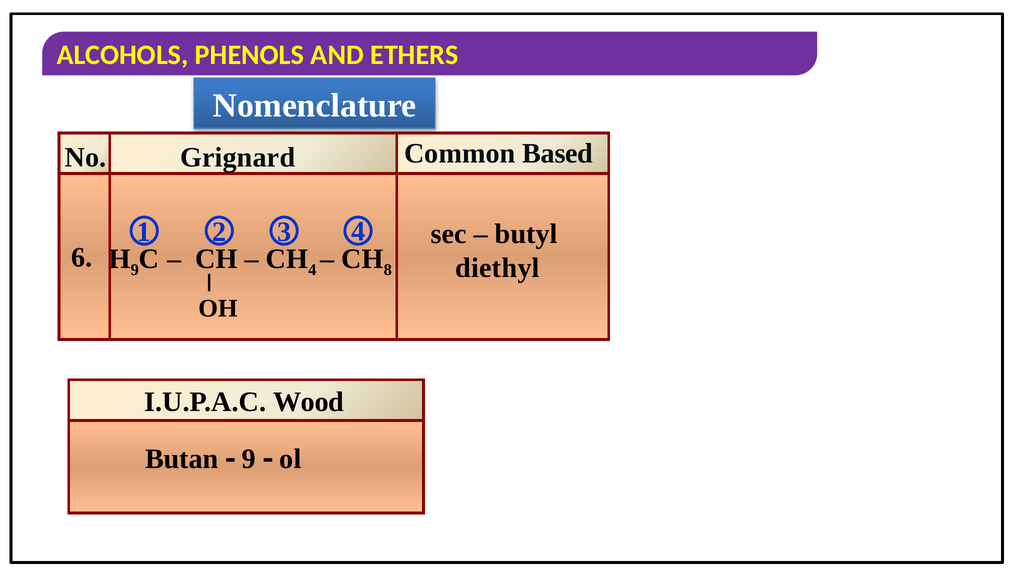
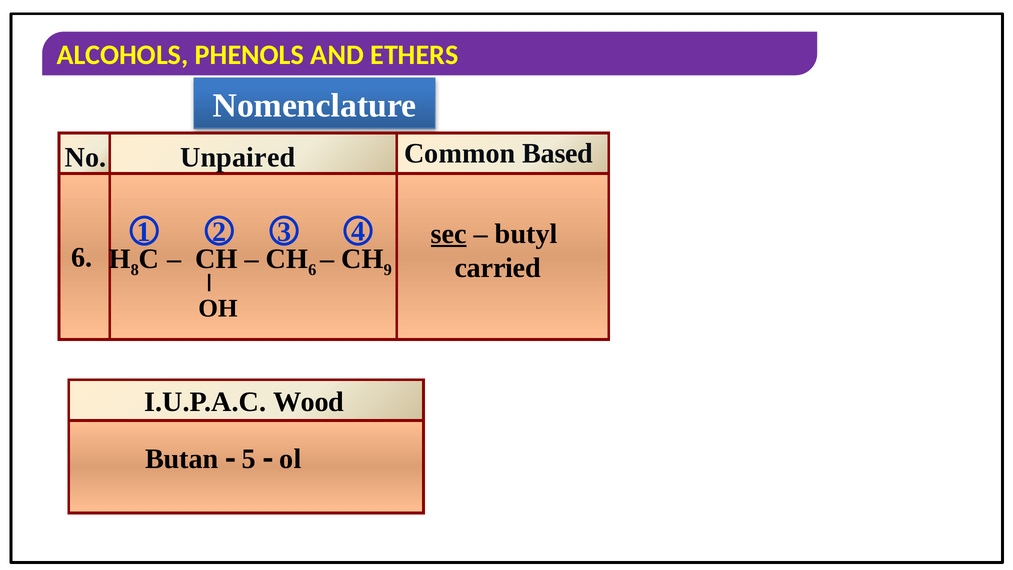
Grignard: Grignard -> Unpaired
sec underline: none -> present
9 at (135, 270): 9 -> 8
CH 4: 4 -> 6
8: 8 -> 9
diethyl: diethyl -> carried
9 at (249, 459): 9 -> 5
